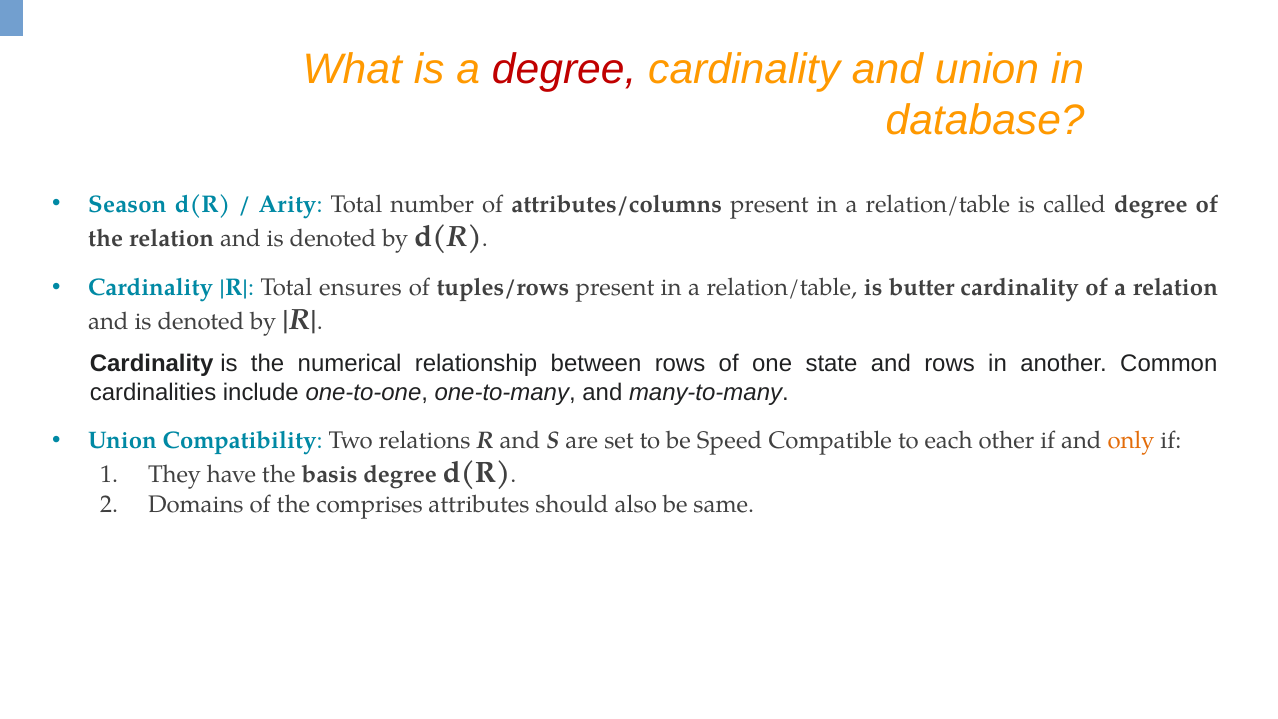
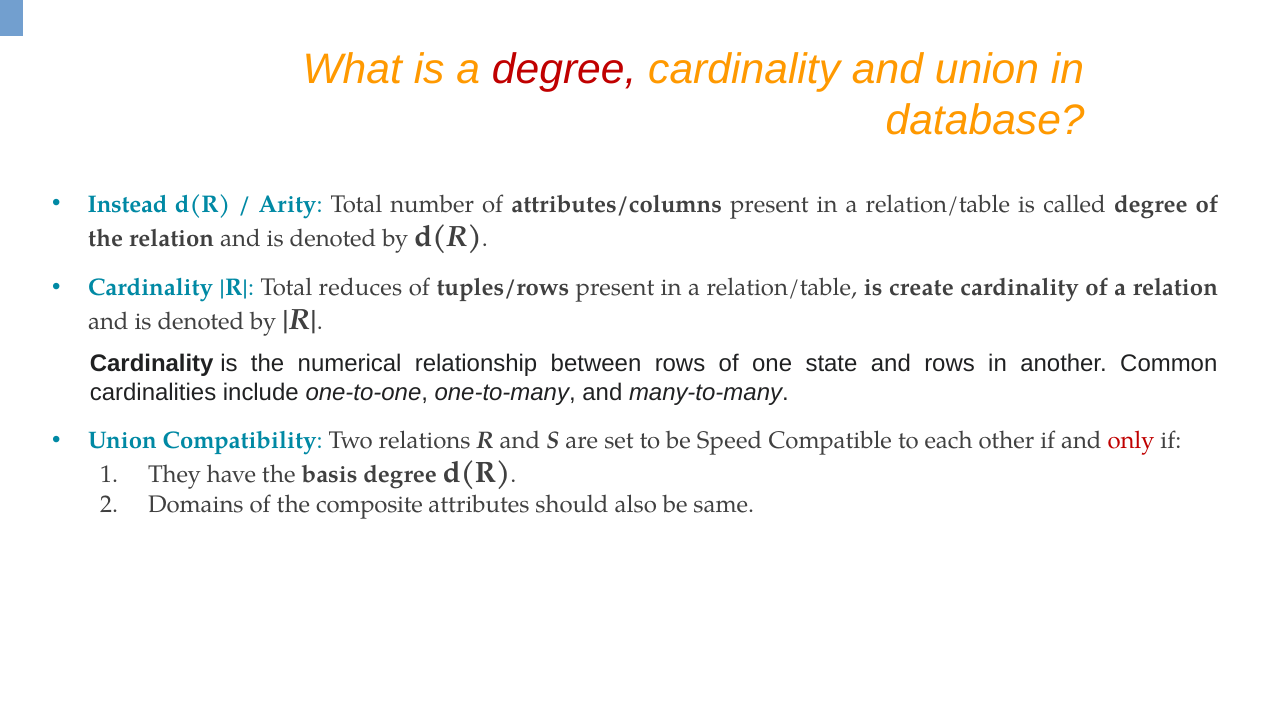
Season: Season -> Instead
ensures: ensures -> reduces
butter: butter -> create
only colour: orange -> red
comprises: comprises -> composite
